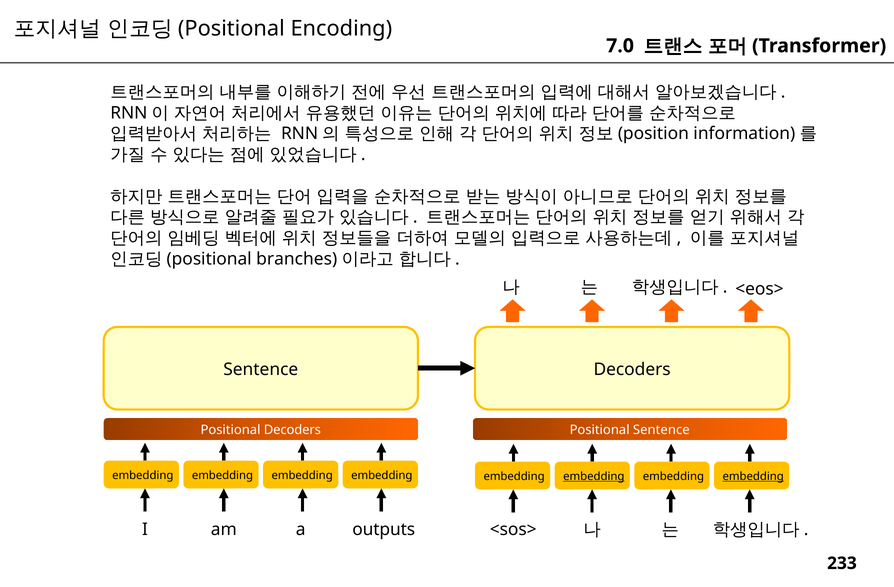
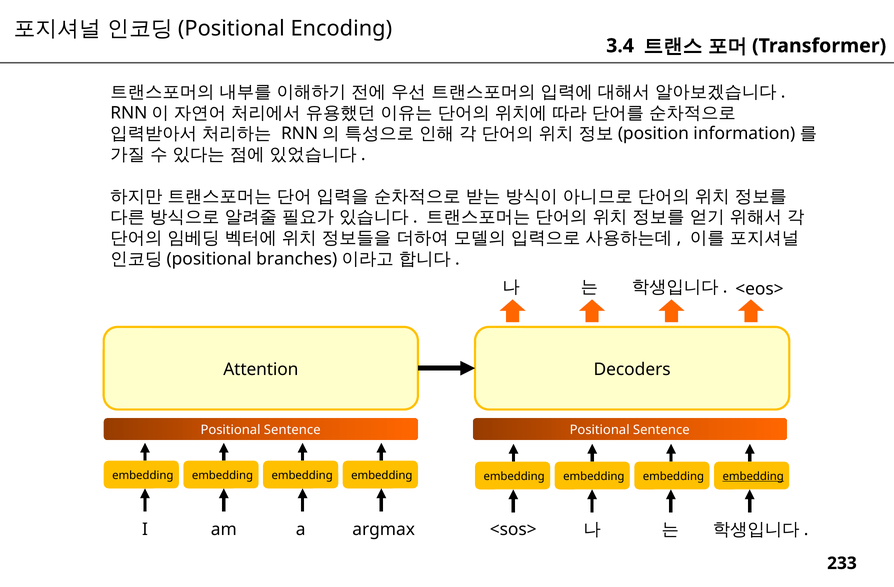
7.0: 7.0 -> 3.4
Sentence at (261, 370): Sentence -> Attention
Decoders at (292, 430): Decoders -> Sentence
embedding at (594, 476) underline: present -> none
outputs: outputs -> argmax
